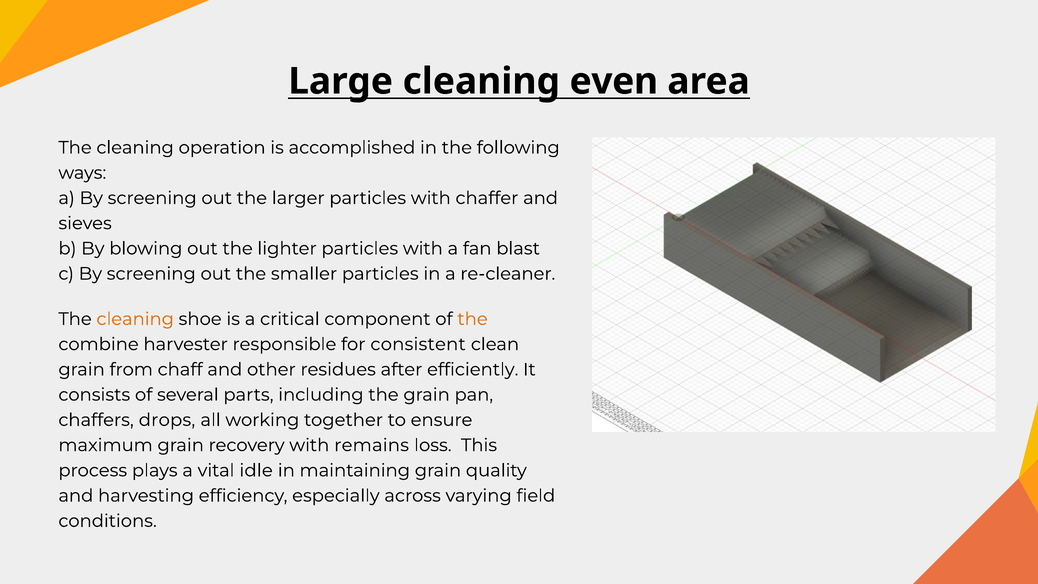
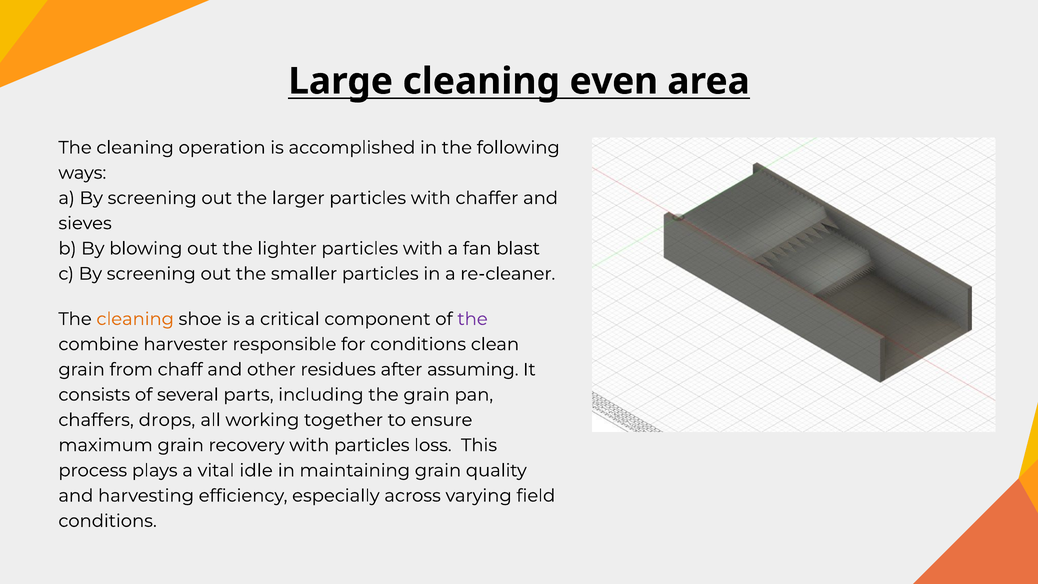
the at (473, 319) colour: orange -> purple
for consistent: consistent -> conditions
efficiently: efficiently -> assuming
with remains: remains -> particles
